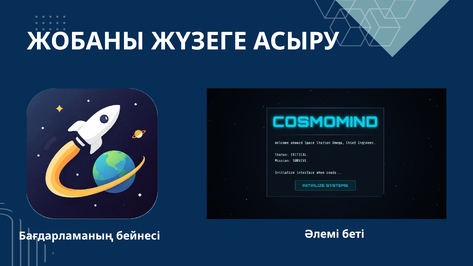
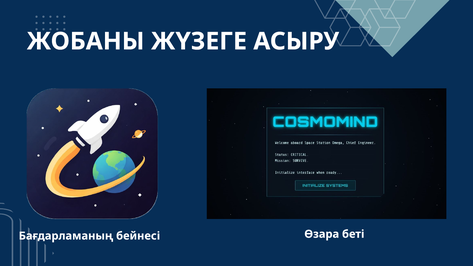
Әлемі: Әлемі -> Өзара
